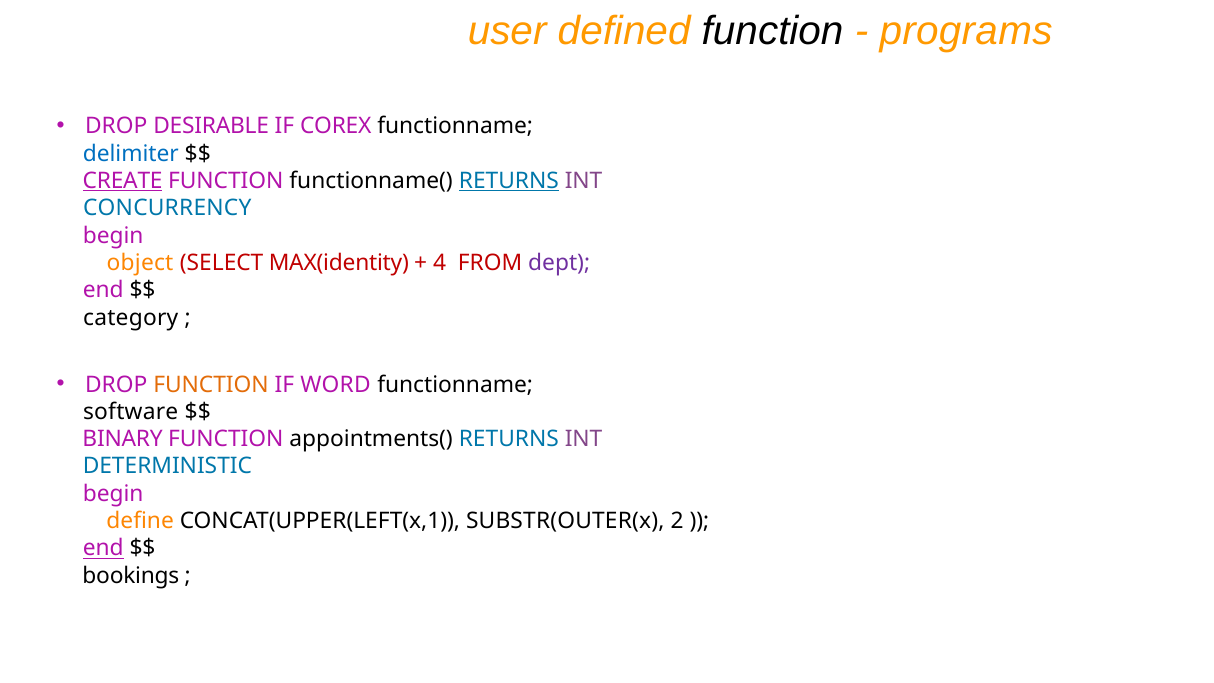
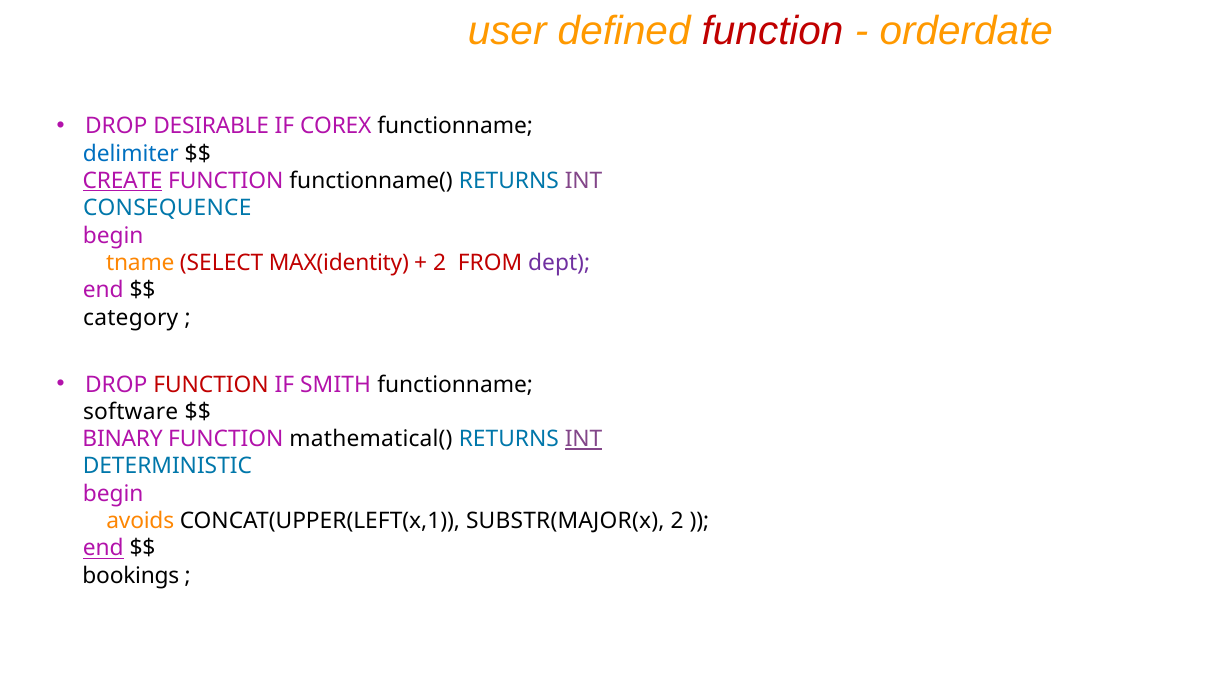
function at (773, 32) colour: black -> red
programs: programs -> orderdate
RETURNS at (509, 181) underline: present -> none
CONCURRENCY: CONCURRENCY -> CONSEQUENCE
object: object -> tname
4 at (440, 263): 4 -> 2
FUNCTION at (211, 384) colour: orange -> red
WORD: WORD -> SMITH
appointments(: appointments( -> mathematical(
INT at (584, 439) underline: none -> present
define: define -> avoids
SUBSTR(OUTER(x: SUBSTR(OUTER(x -> SUBSTR(MAJOR(x
